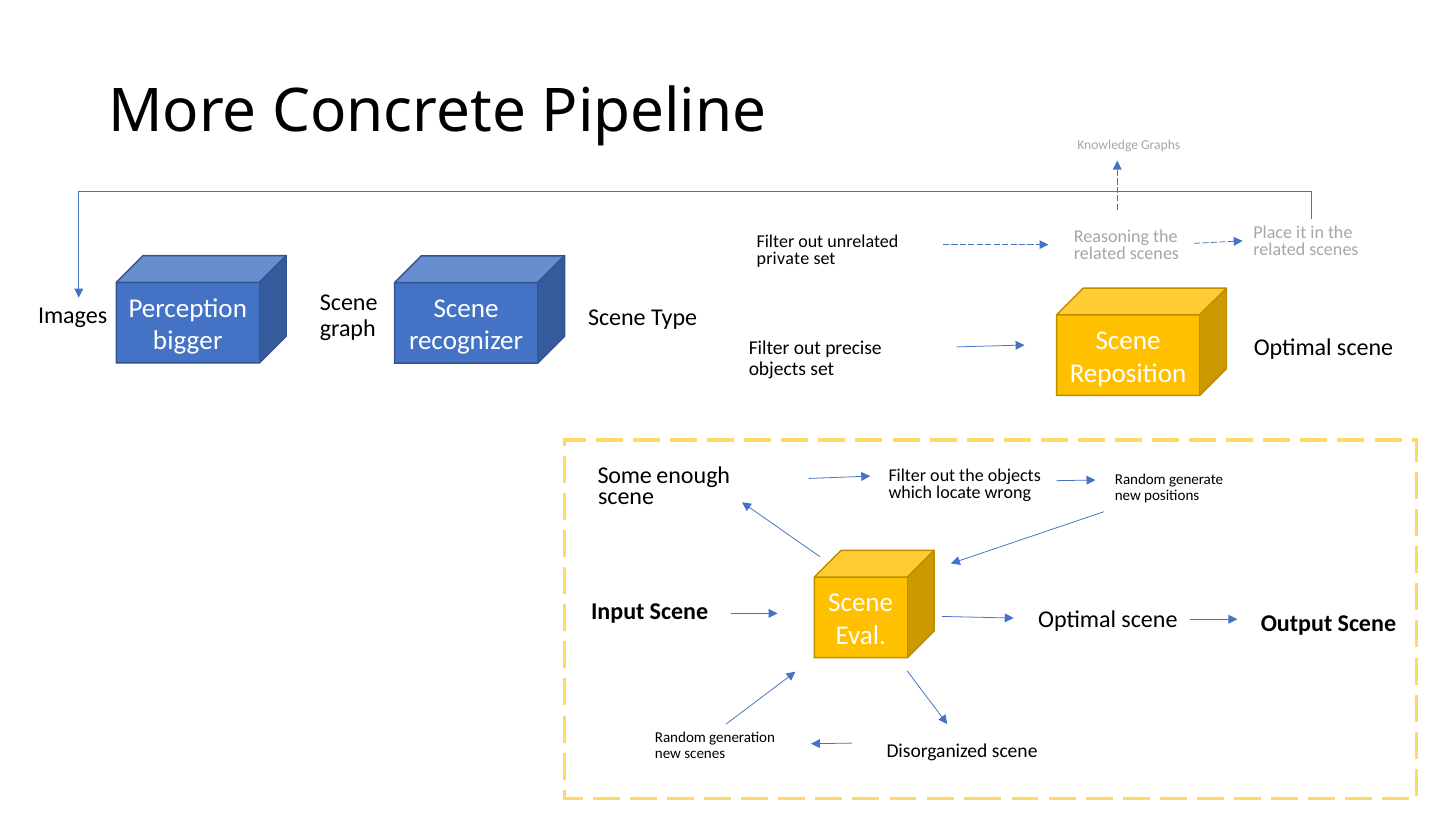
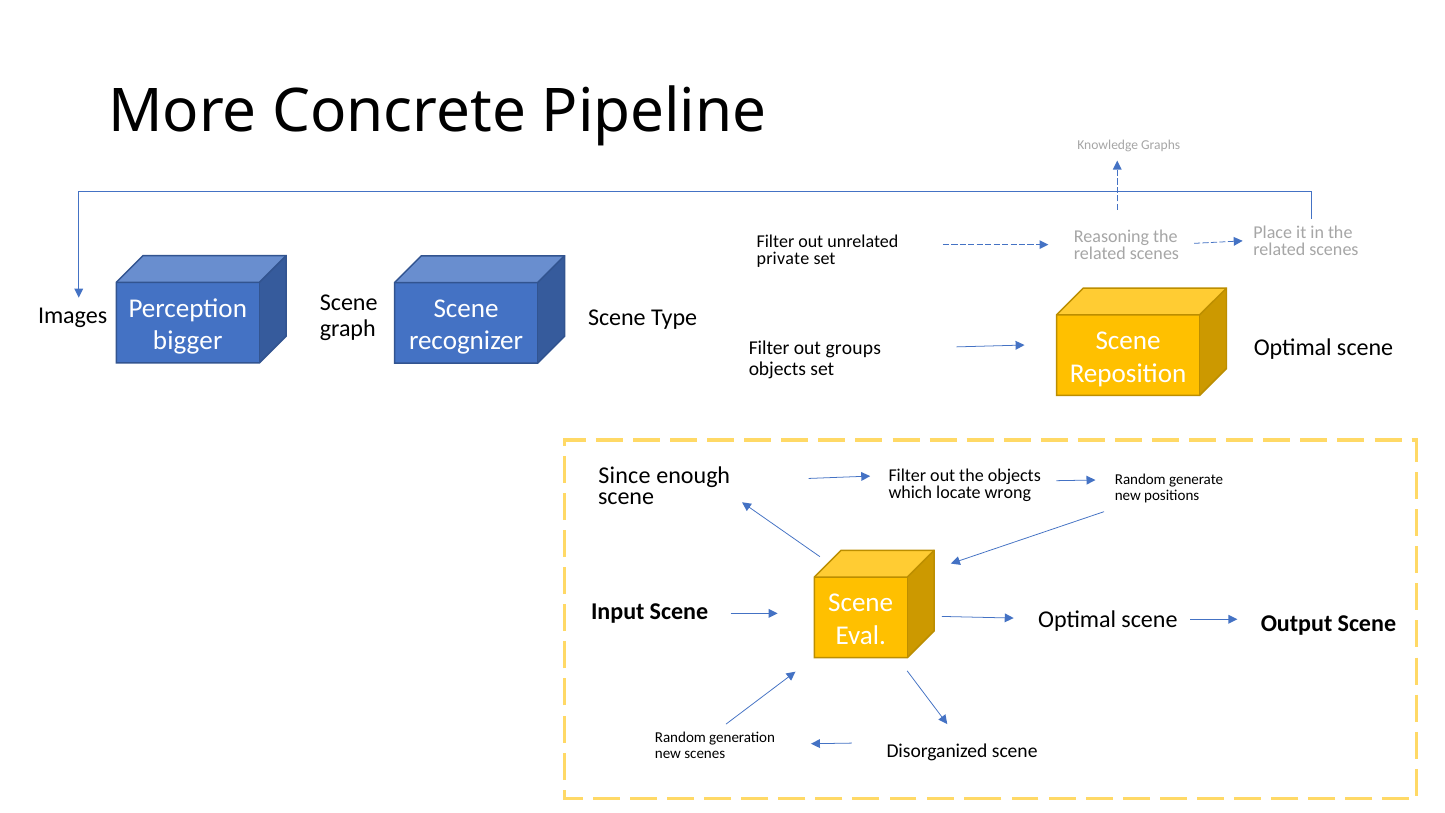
precise: precise -> groups
Some: Some -> Since
